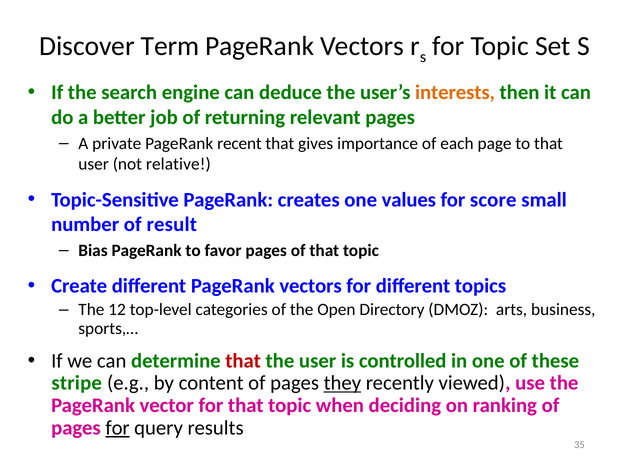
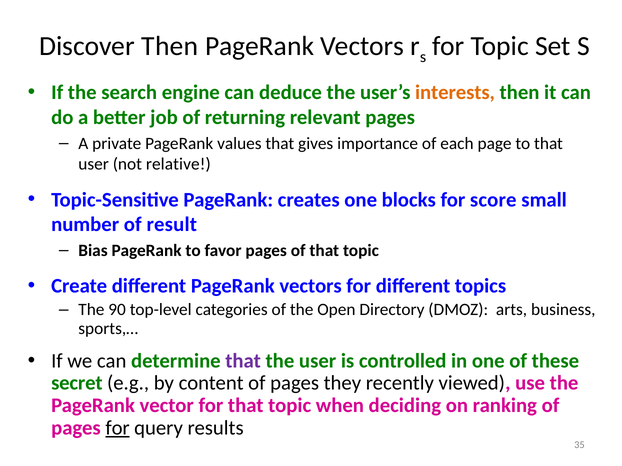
Discover Term: Term -> Then
recent: recent -> values
values: values -> blocks
12: 12 -> 90
that at (243, 361) colour: red -> purple
stripe: stripe -> secret
they underline: present -> none
